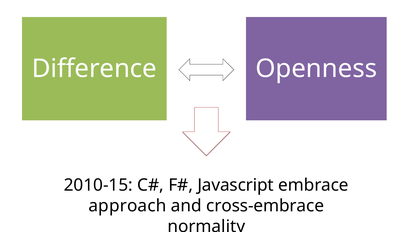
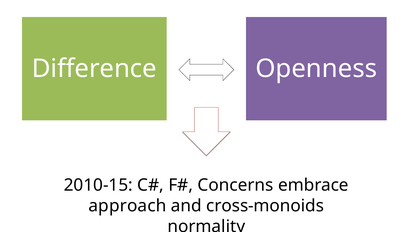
Javascript: Javascript -> Concerns
cross-embrace: cross-embrace -> cross-monoids
